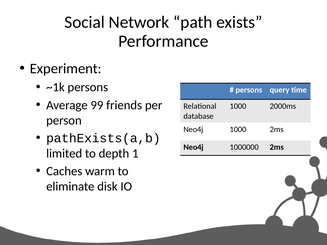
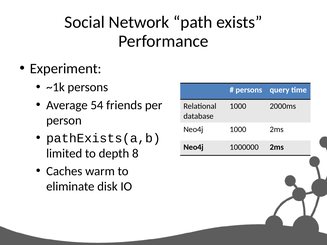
99: 99 -> 54
1: 1 -> 8
